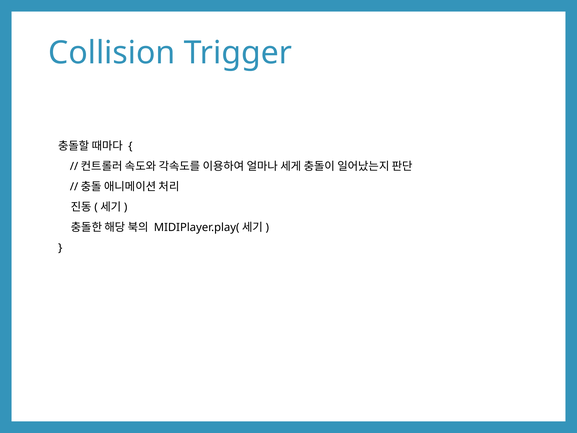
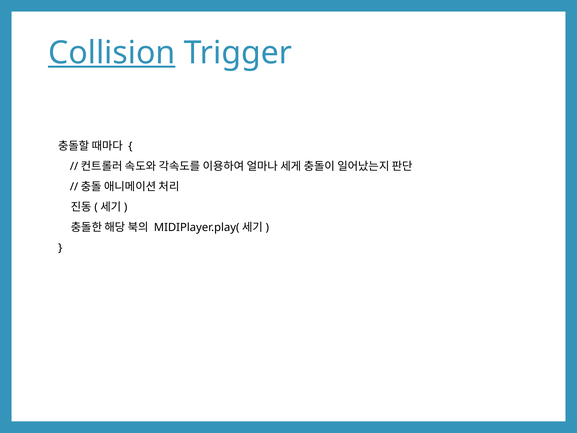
Collision underline: none -> present
